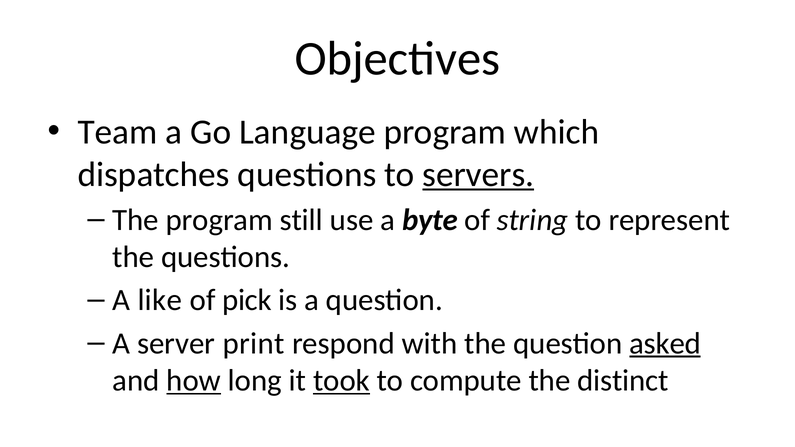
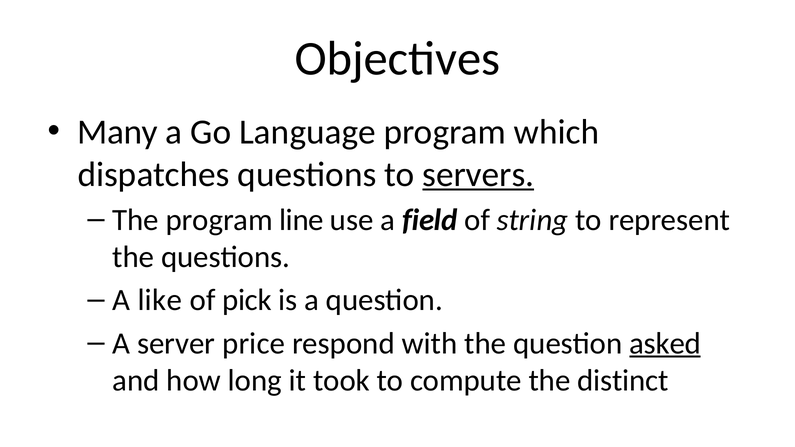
Team: Team -> Many
still: still -> line
byte: byte -> field
print: print -> price
how underline: present -> none
took underline: present -> none
